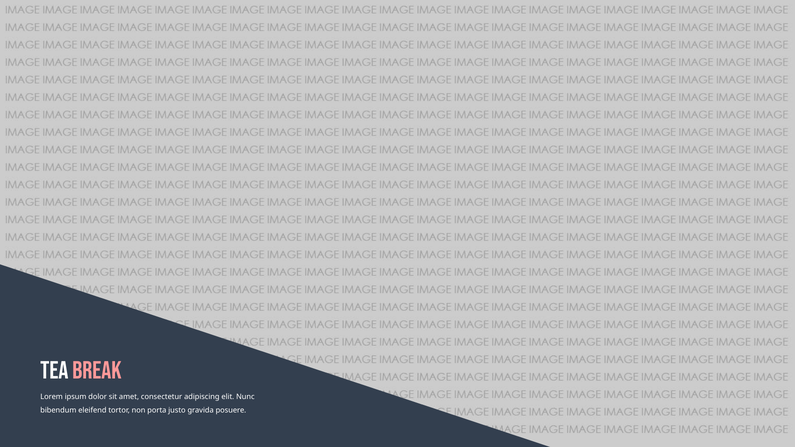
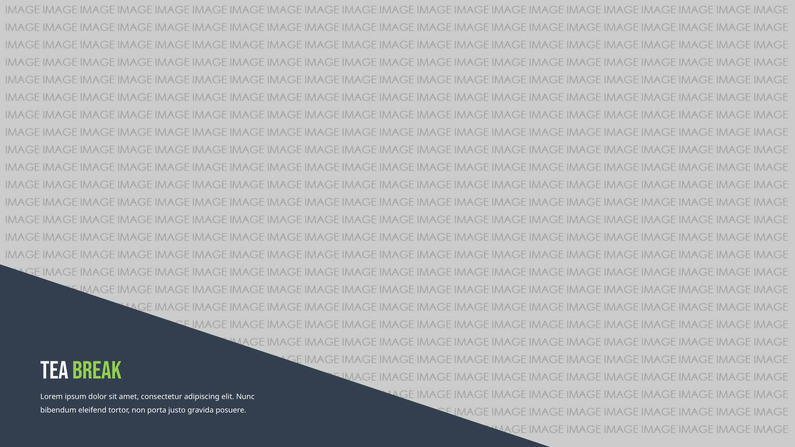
break colour: pink -> light green
